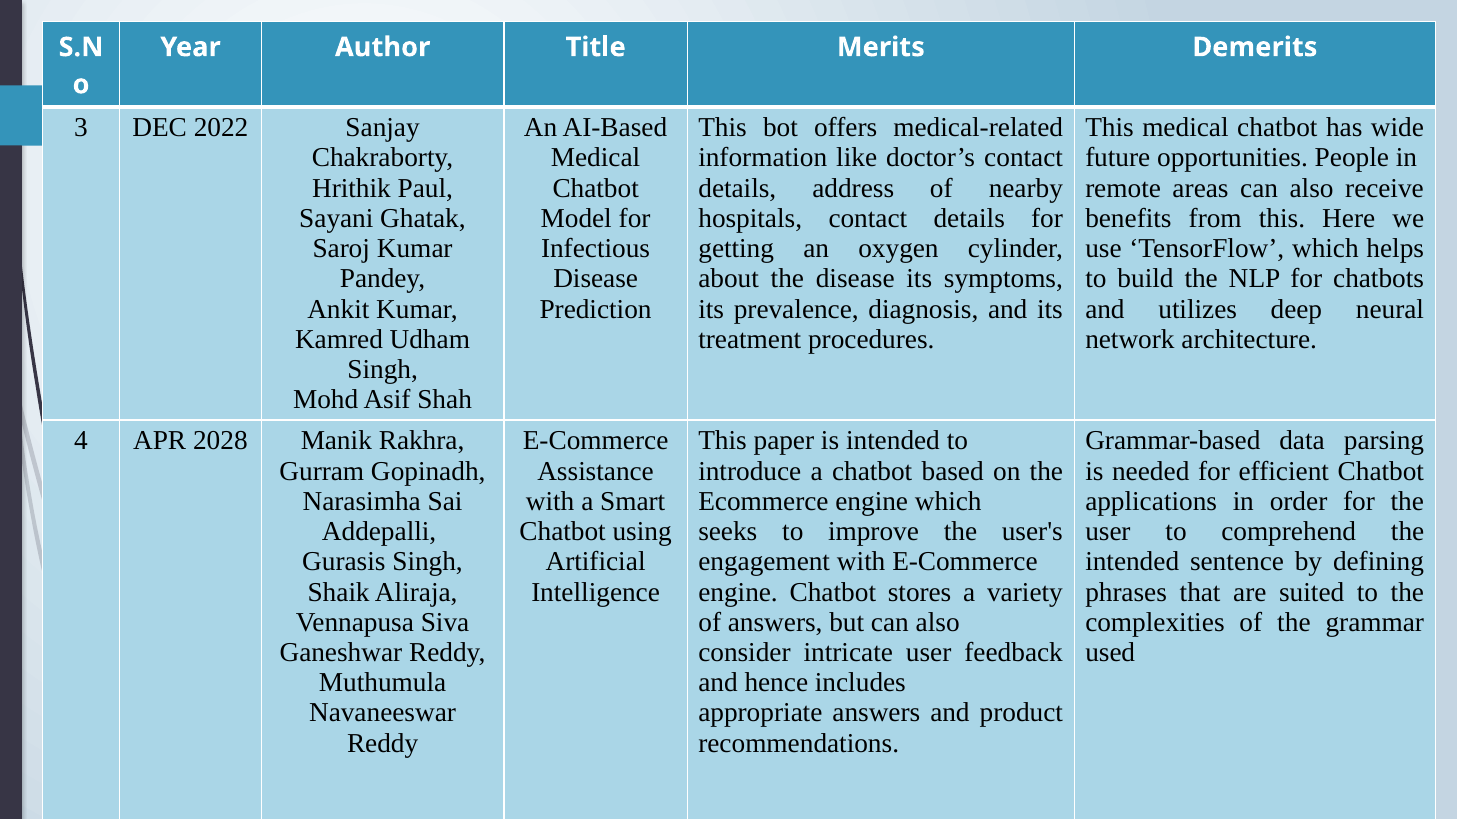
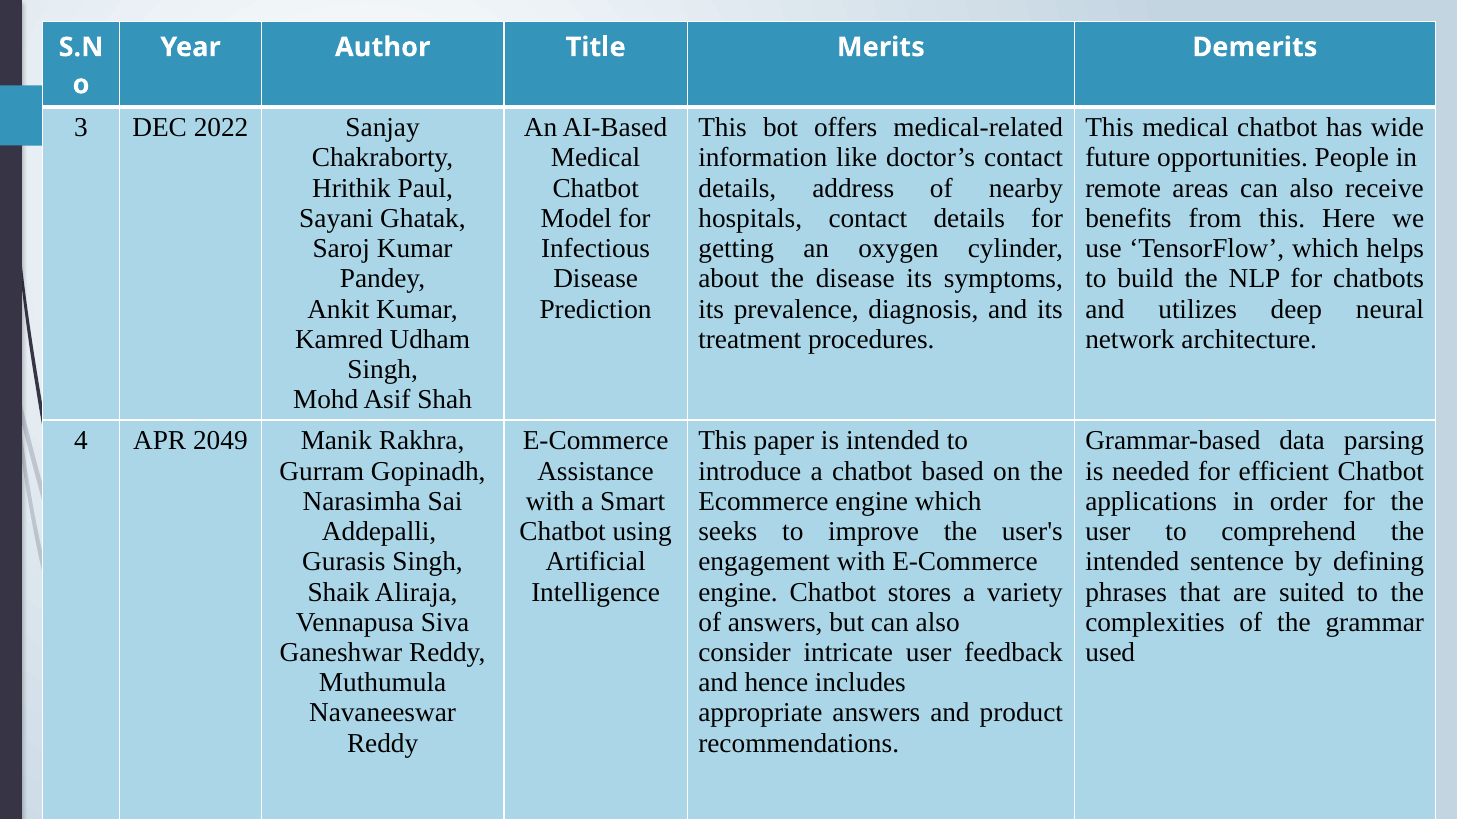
2028: 2028 -> 2049
